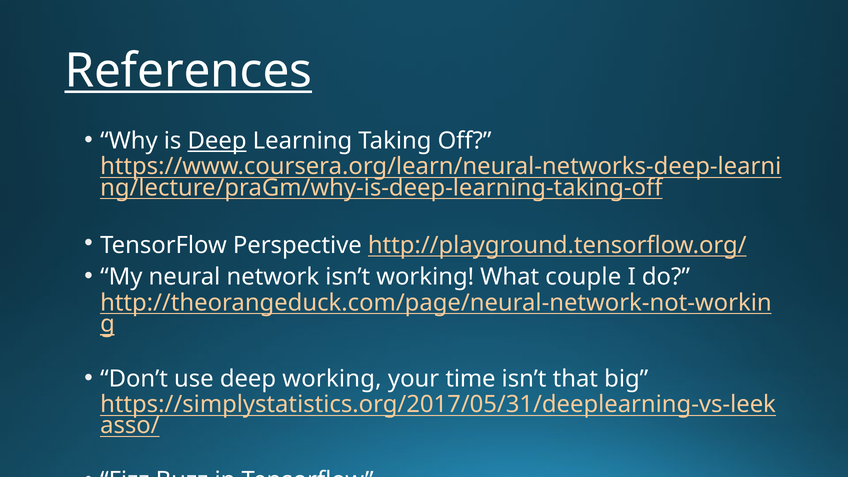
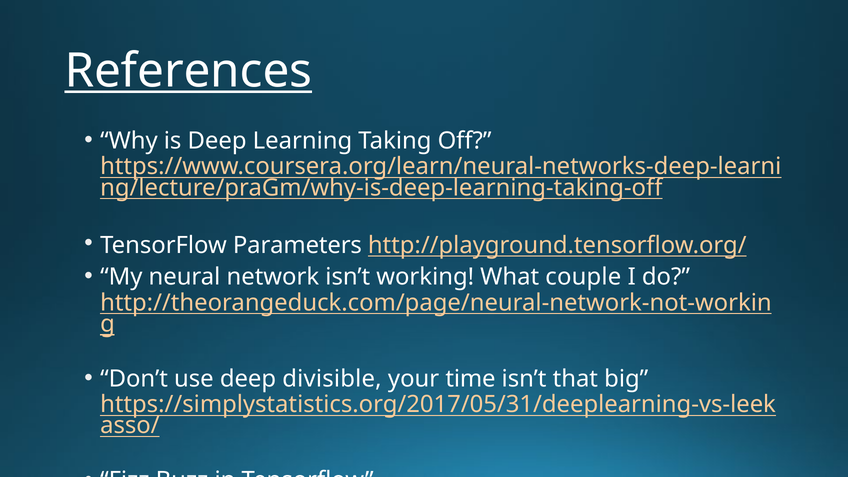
Deep at (217, 141) underline: present -> none
Perspective: Perspective -> Parameters
deep working: working -> divisible
